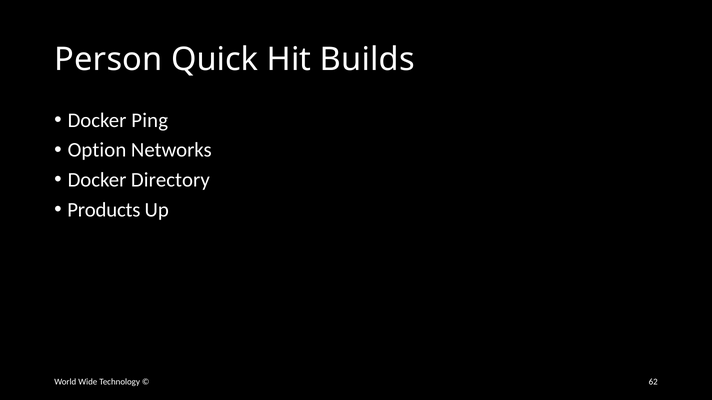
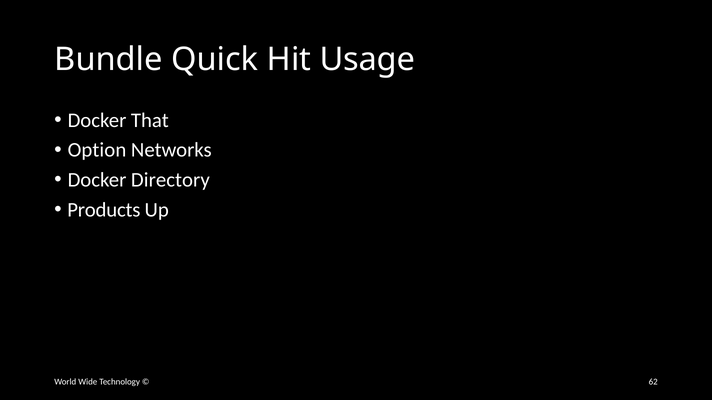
Person: Person -> Bundle
Builds: Builds -> Usage
Ping: Ping -> That
